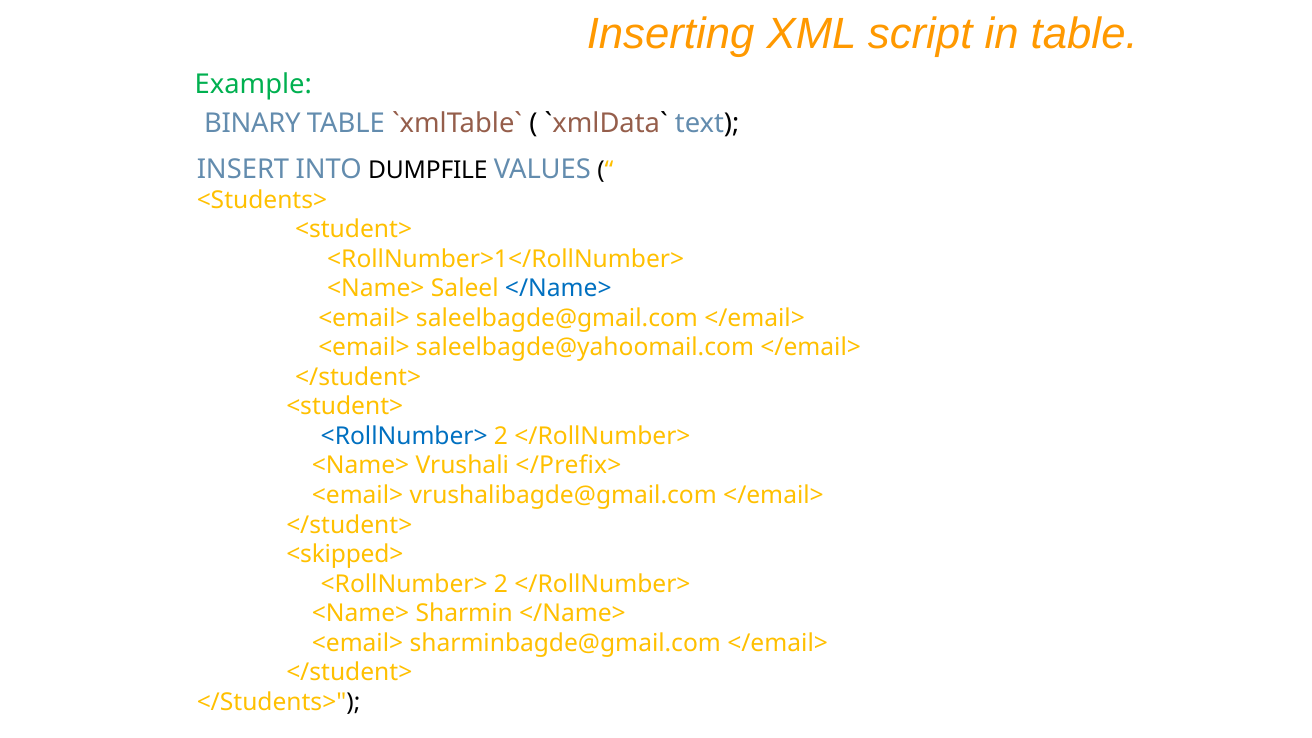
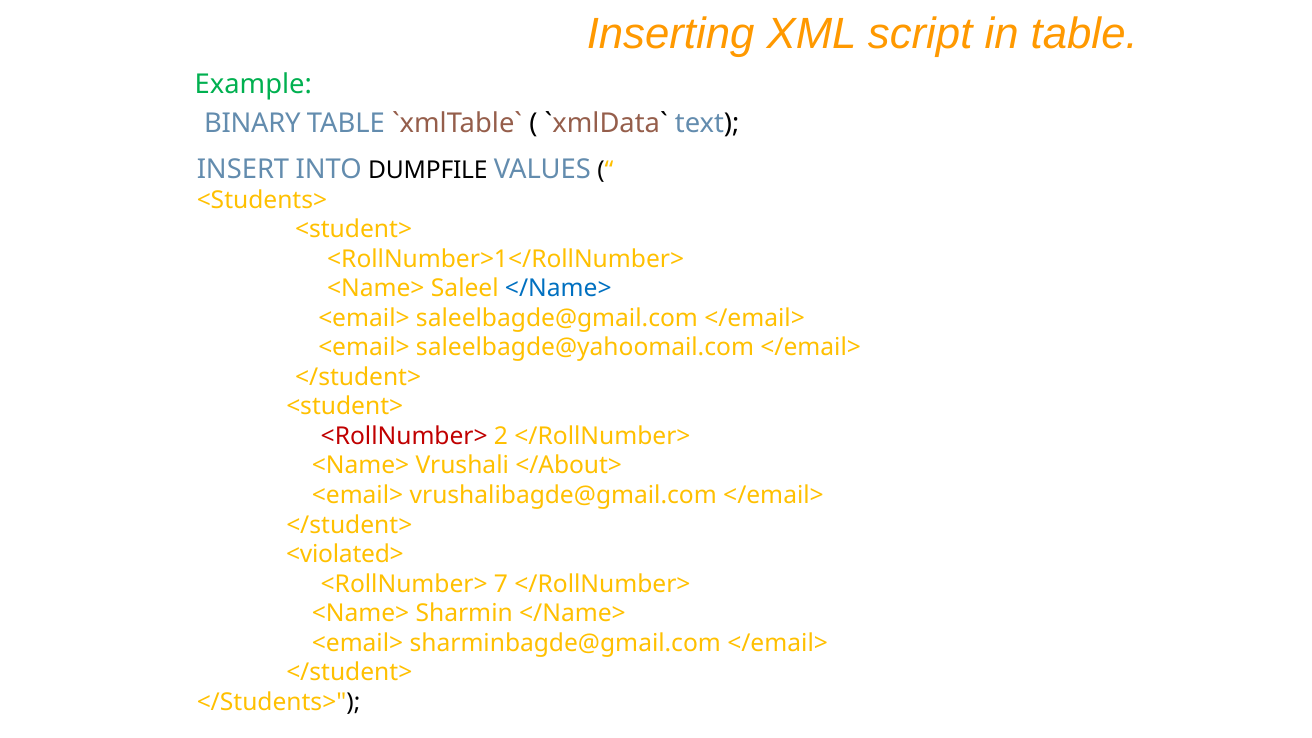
<RollNumber> at (404, 436) colour: blue -> red
</Prefix>: </Prefix> -> </About>
<skipped>: <skipped> -> <violated>
2 at (501, 584): 2 -> 7
